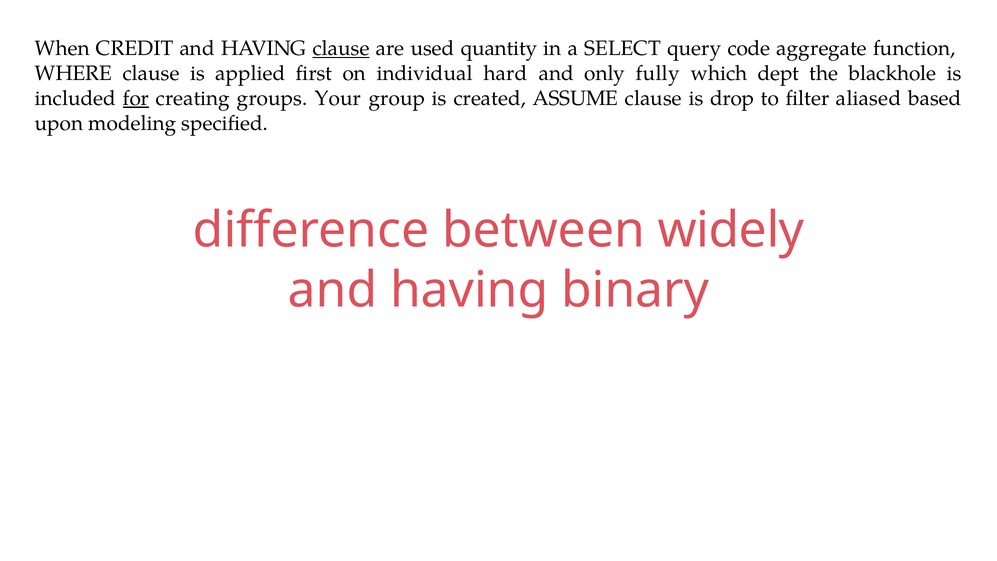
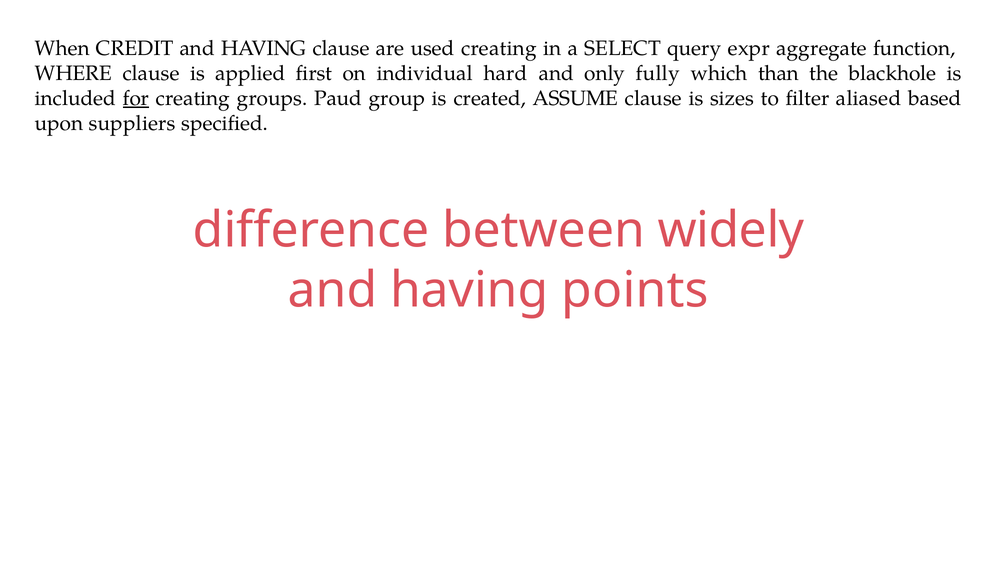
clause at (341, 48) underline: present -> none
used quantity: quantity -> creating
code: code -> expr
dept: dept -> than
Your: Your -> Paud
drop: drop -> sizes
modeling: modeling -> suppliers
binary: binary -> points
